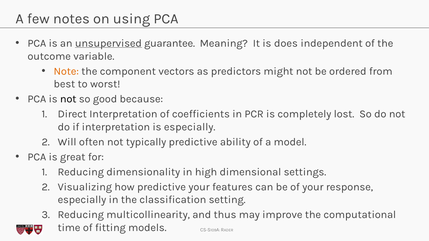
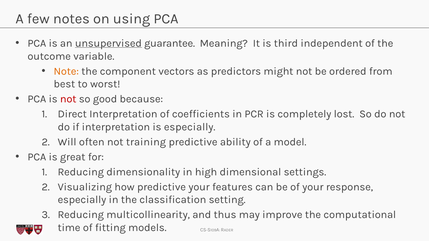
does: does -> third
not at (68, 99) colour: black -> red
typically: typically -> training
